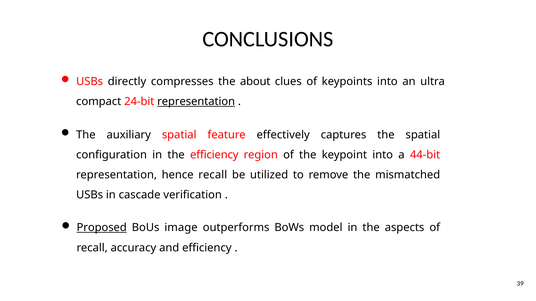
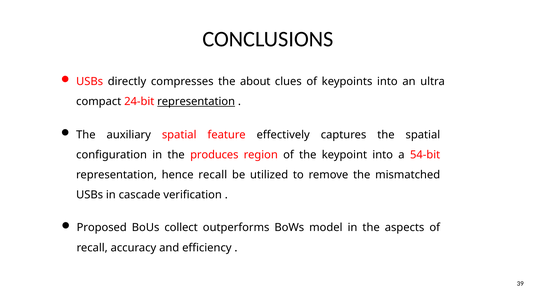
the efficiency: efficiency -> produces
44-bit: 44-bit -> 54-bit
Proposed underline: present -> none
image: image -> collect
